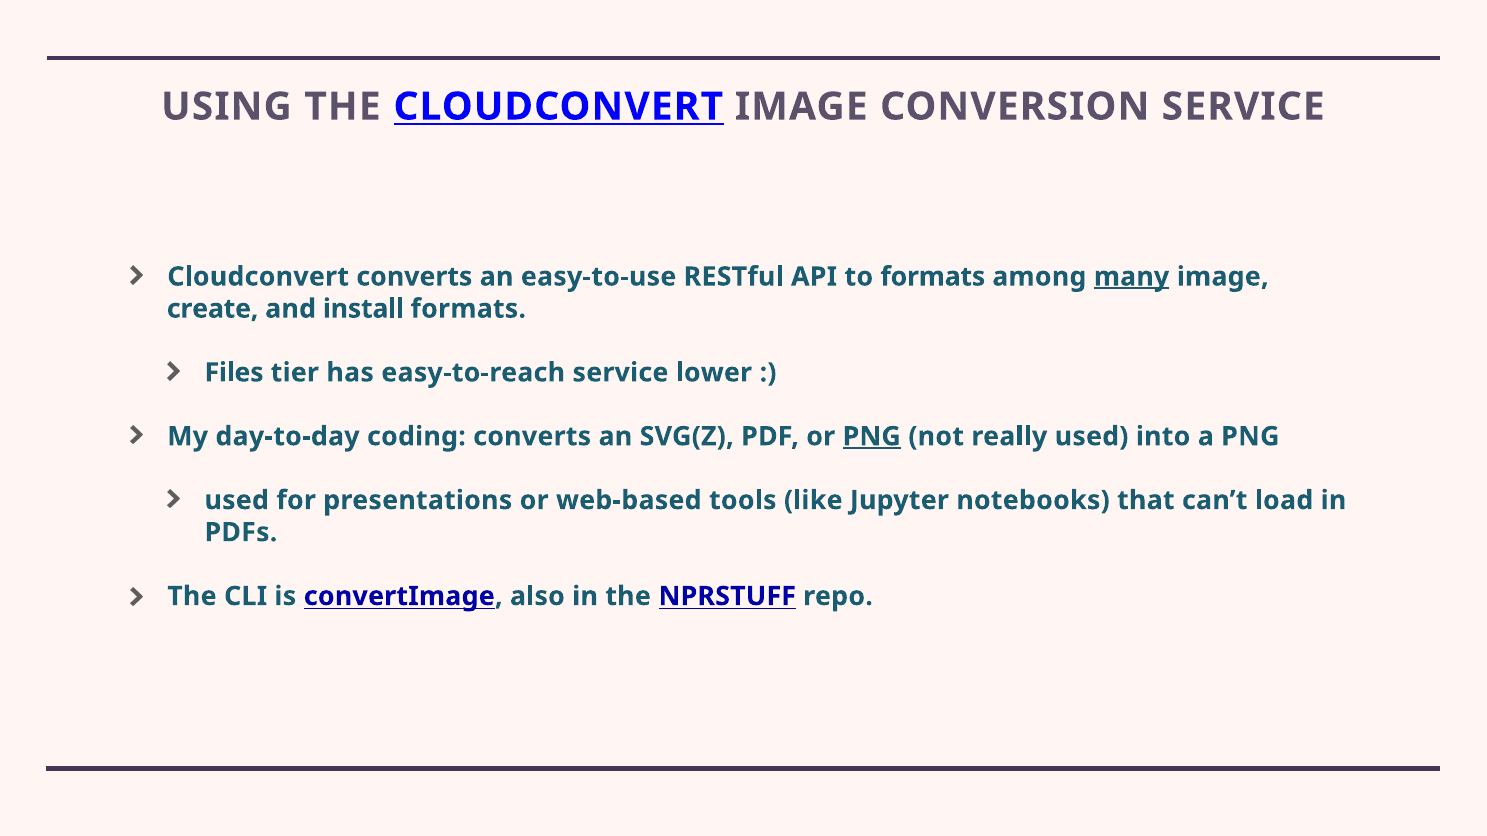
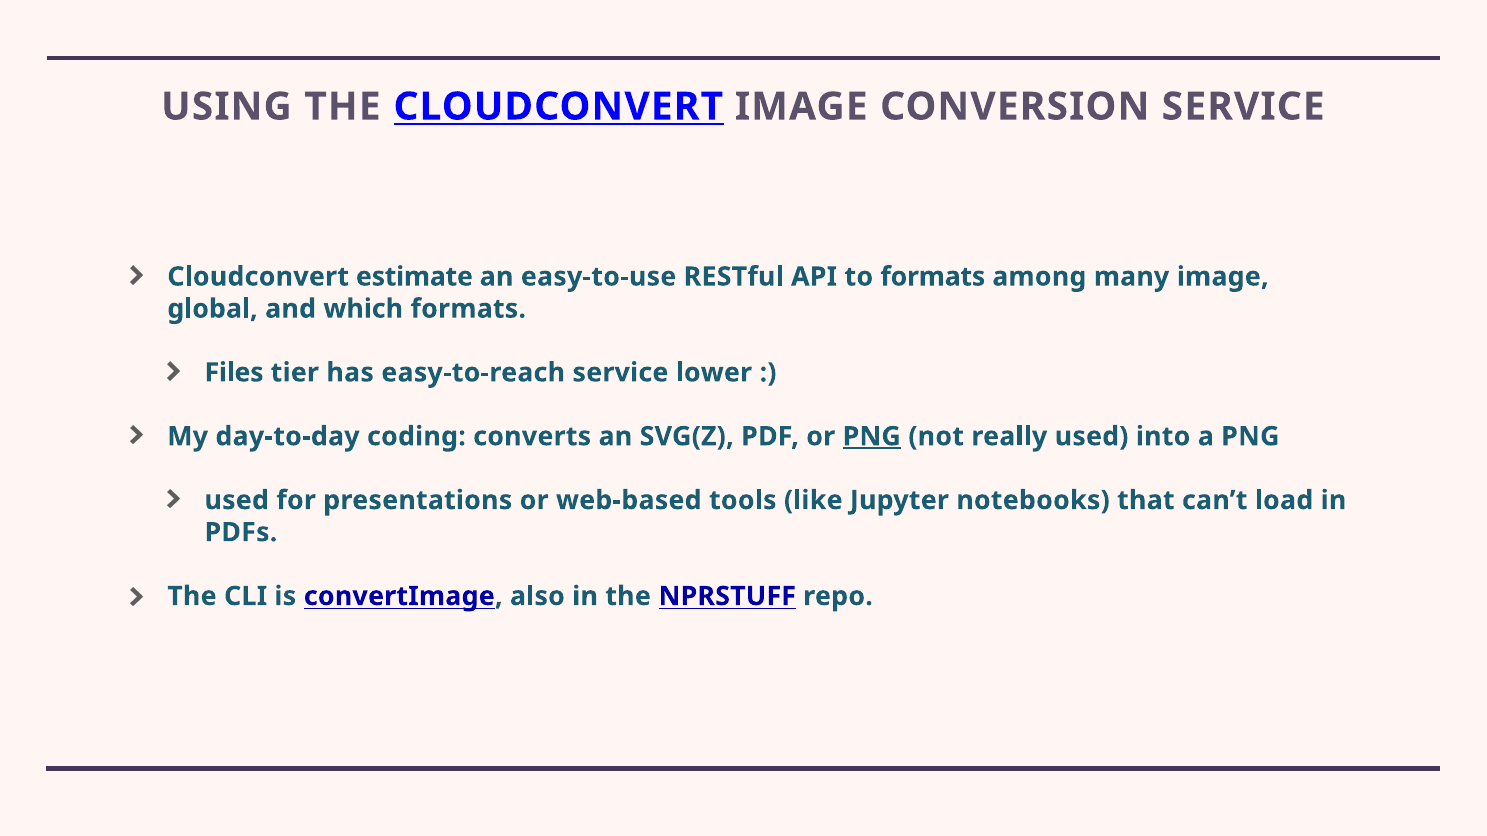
Cloudconvert converts: converts -> estimate
many underline: present -> none
create: create -> global
install: install -> which
